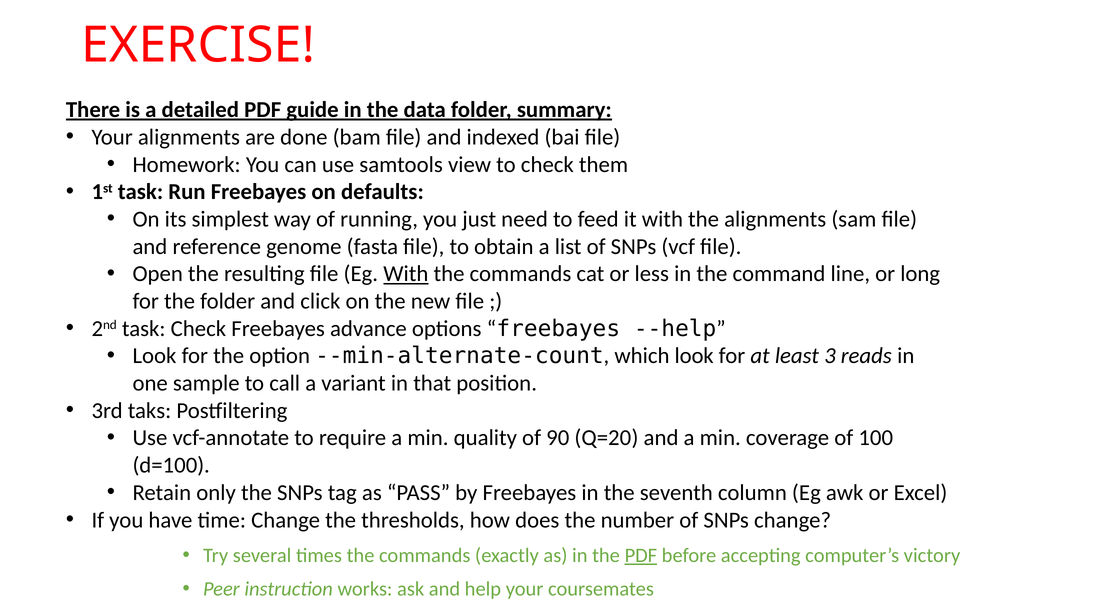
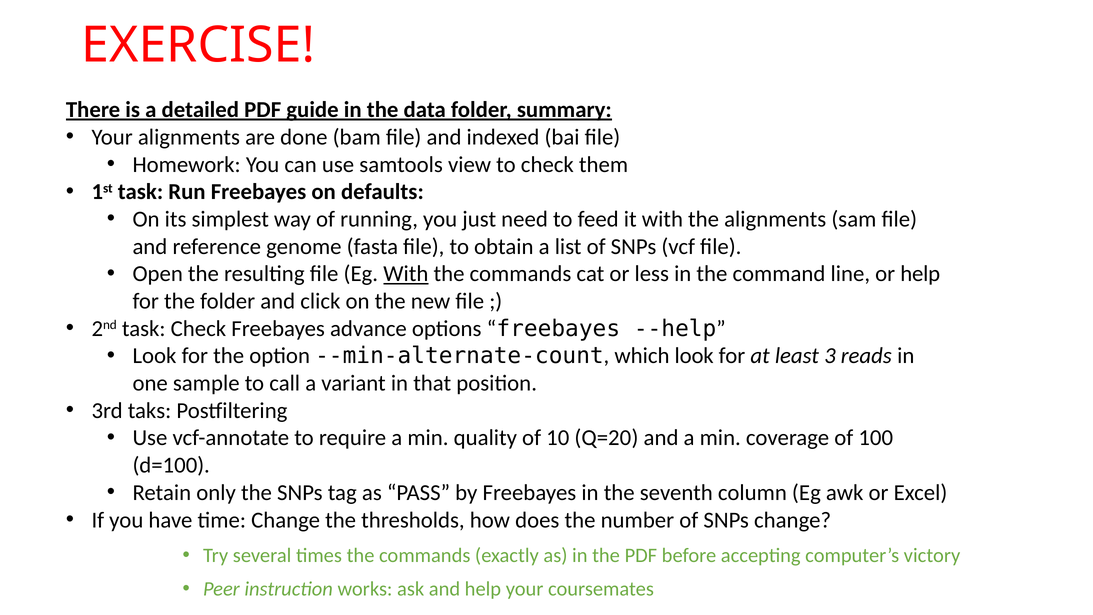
or long: long -> help
90: 90 -> 10
PDF at (641, 555) underline: present -> none
